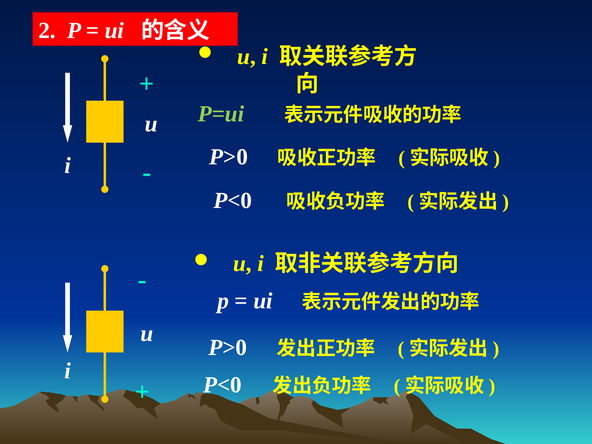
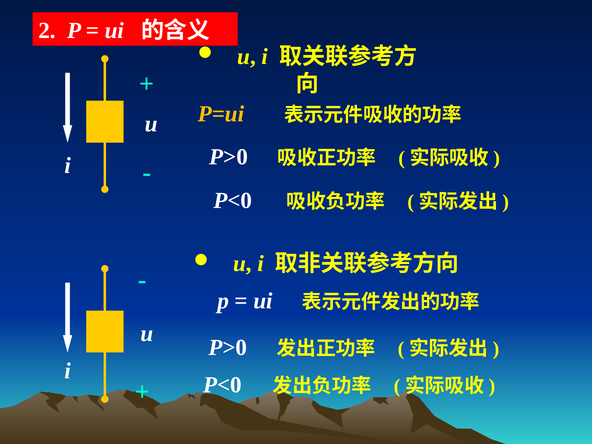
P=ui colour: light green -> yellow
